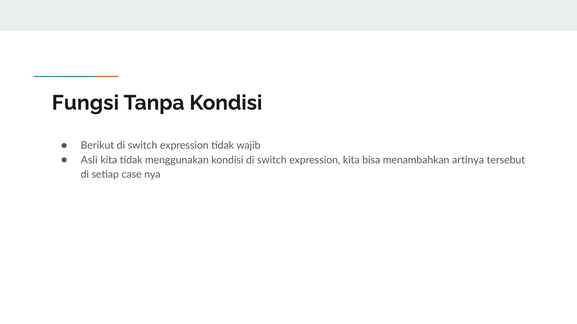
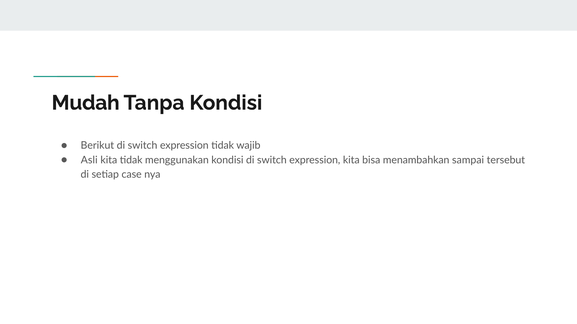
Fungsi: Fungsi -> Mudah
artinya: artinya -> sampai
